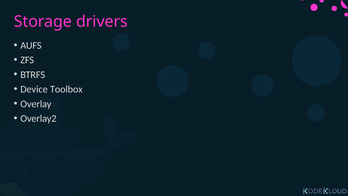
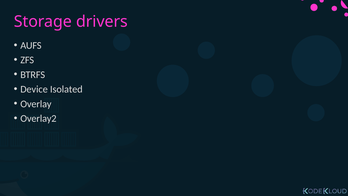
Toolbox: Toolbox -> Isolated
